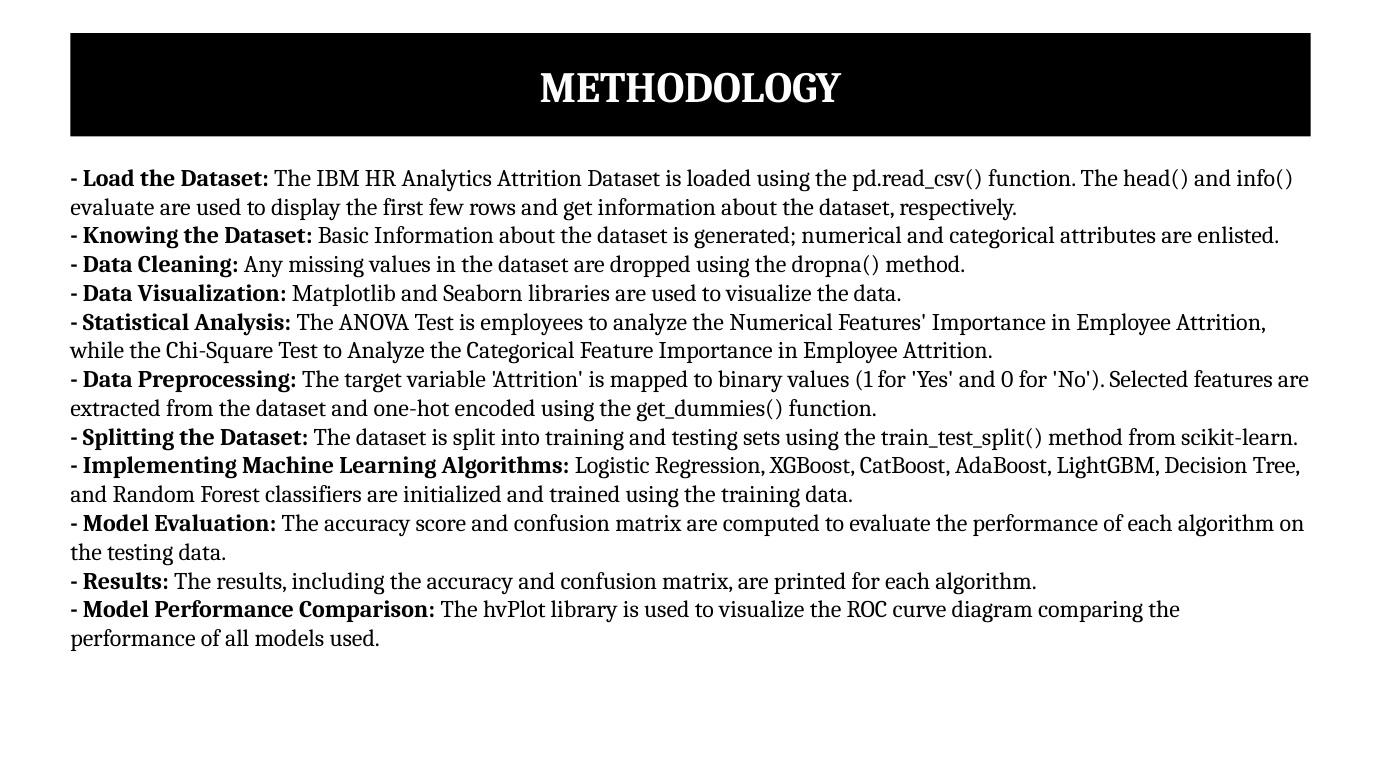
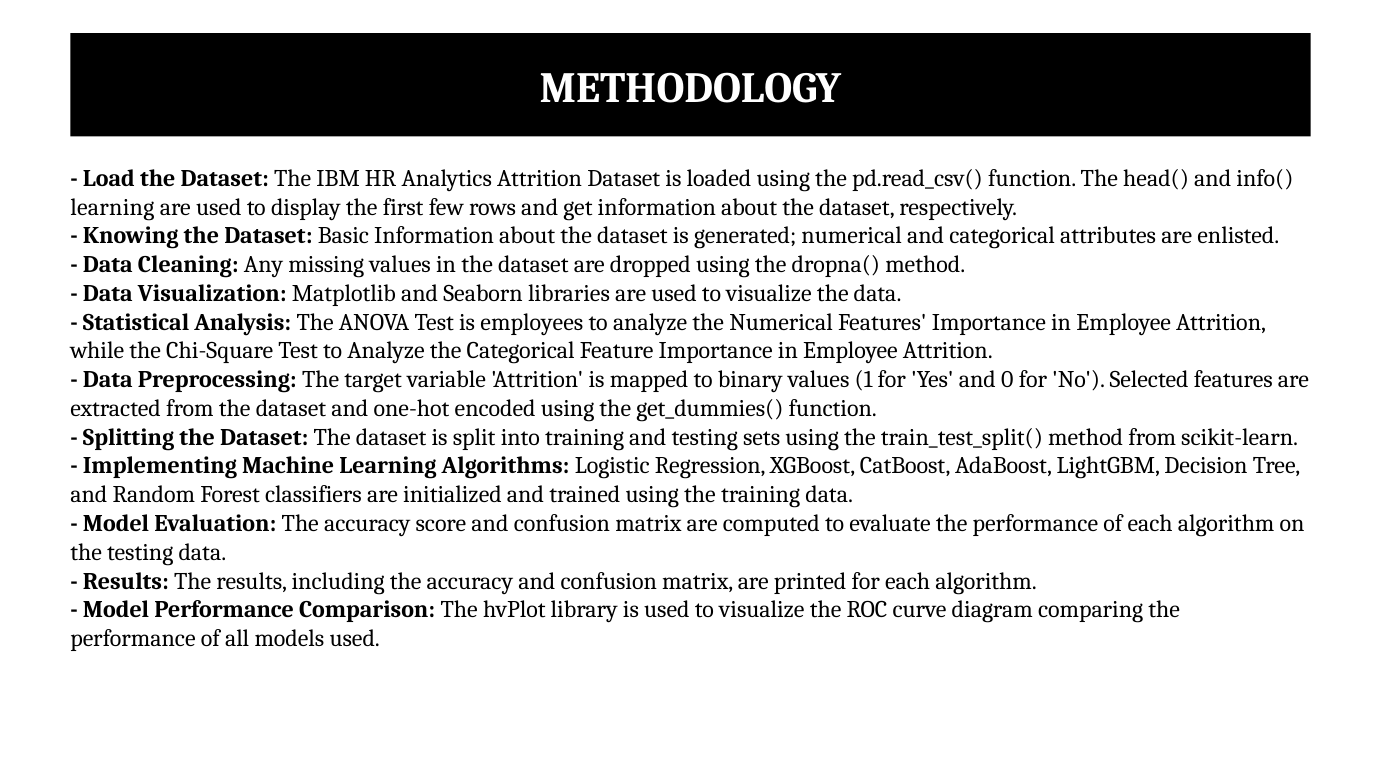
evaluate at (112, 207): evaluate -> learning
